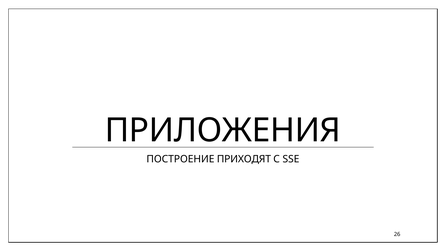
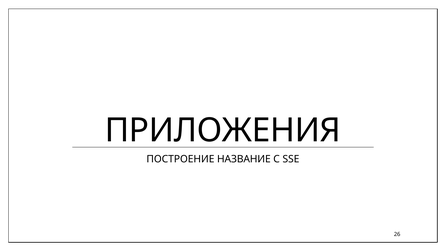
ПРИХОДЯТ: ПРИХОДЯТ -> НАЗВАНИЕ
